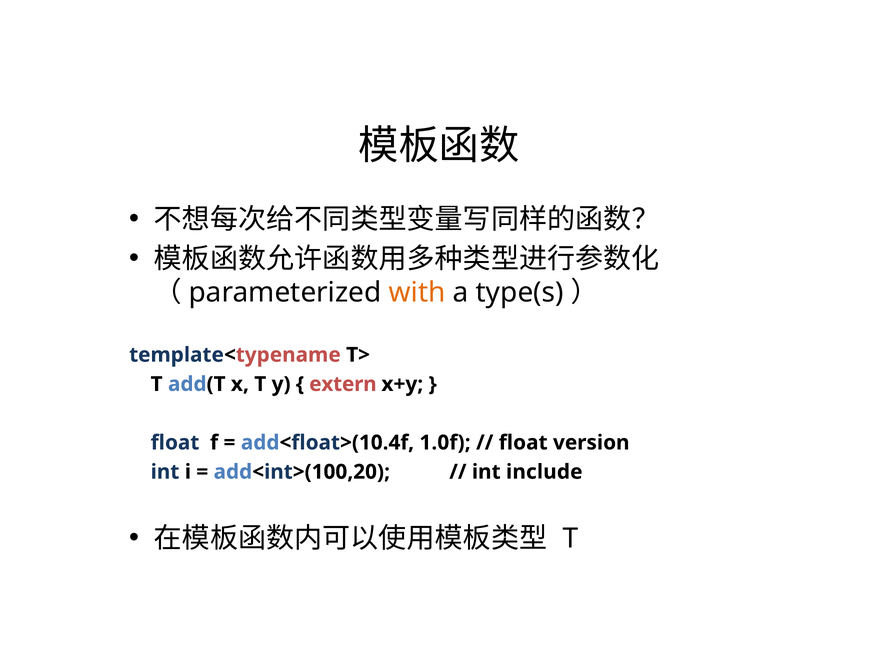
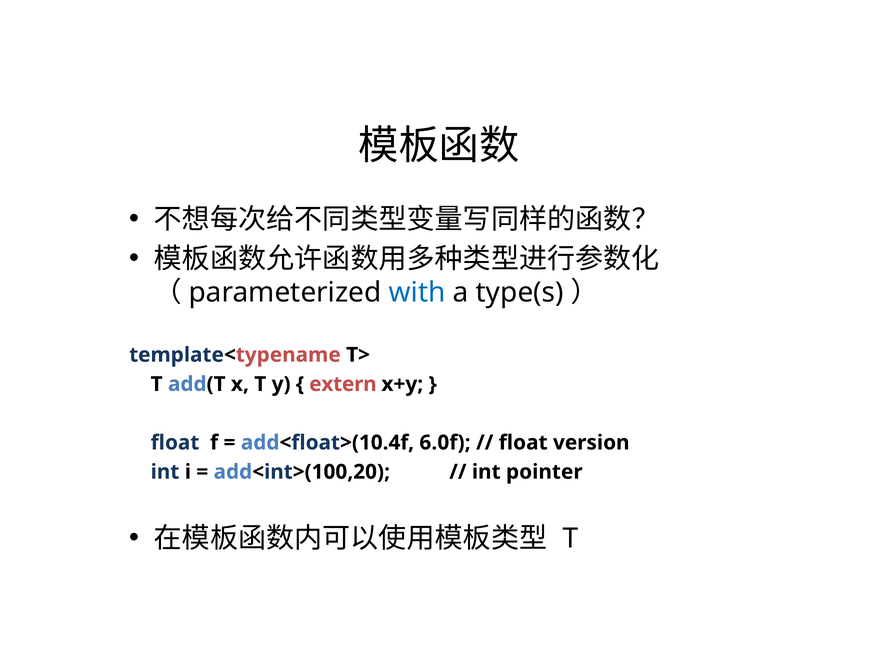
with colour: orange -> blue
1.0f: 1.0f -> 6.0f
include: include -> pointer
